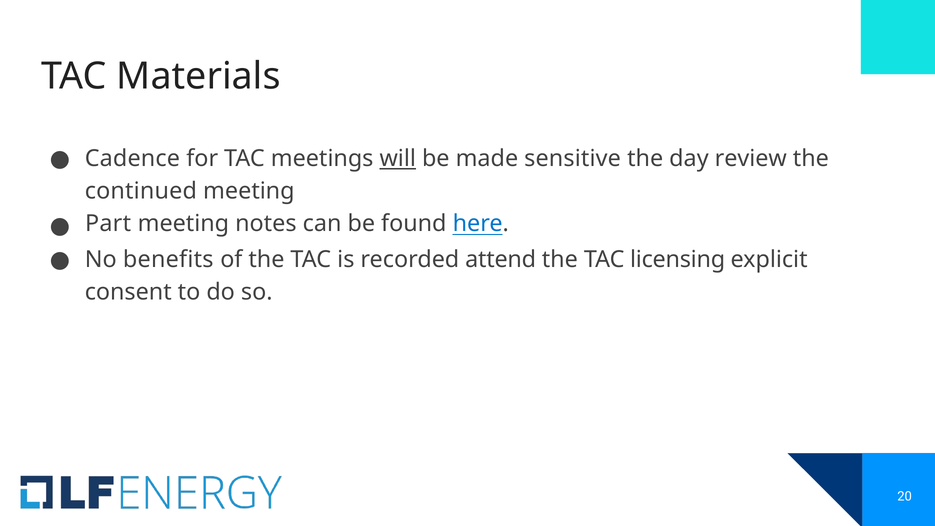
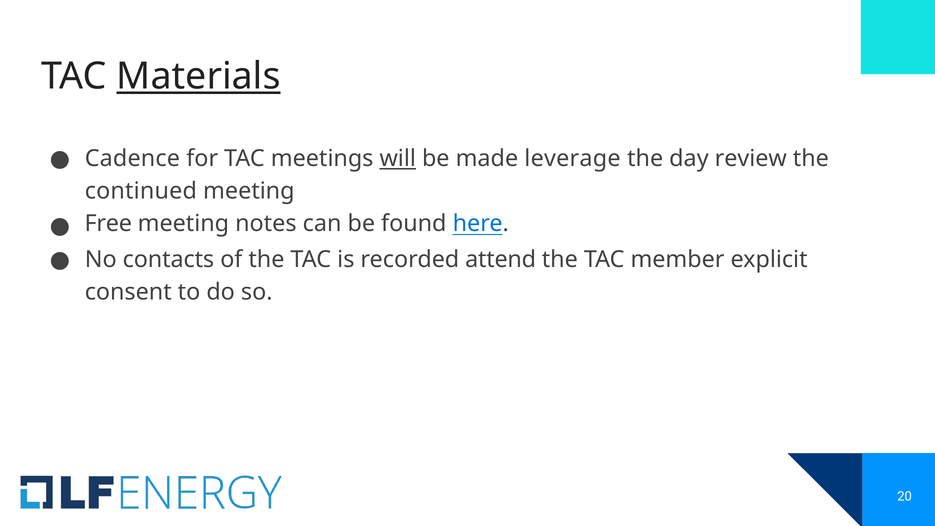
Materials underline: none -> present
sensitive: sensitive -> leverage
Part: Part -> Free
benefits: benefits -> contacts
licensing: licensing -> member
